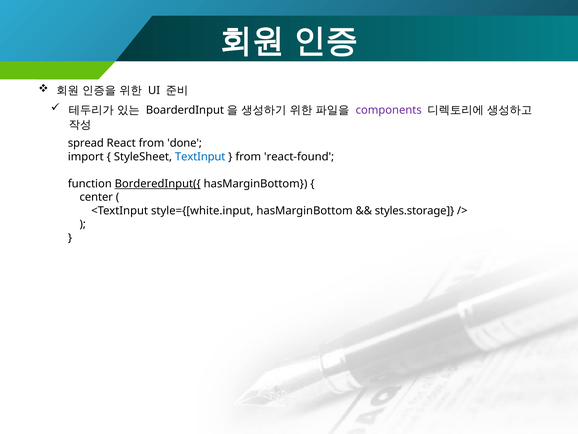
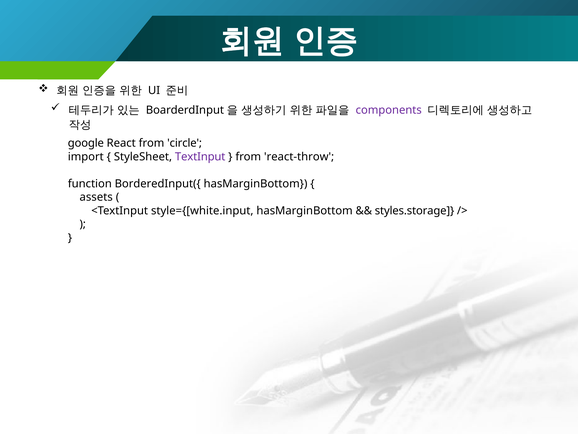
spread: spread -> google
done: done -> circle
TextInput colour: blue -> purple
react-found: react-found -> react-throw
BorderedInput({ underline: present -> none
center: center -> assets
